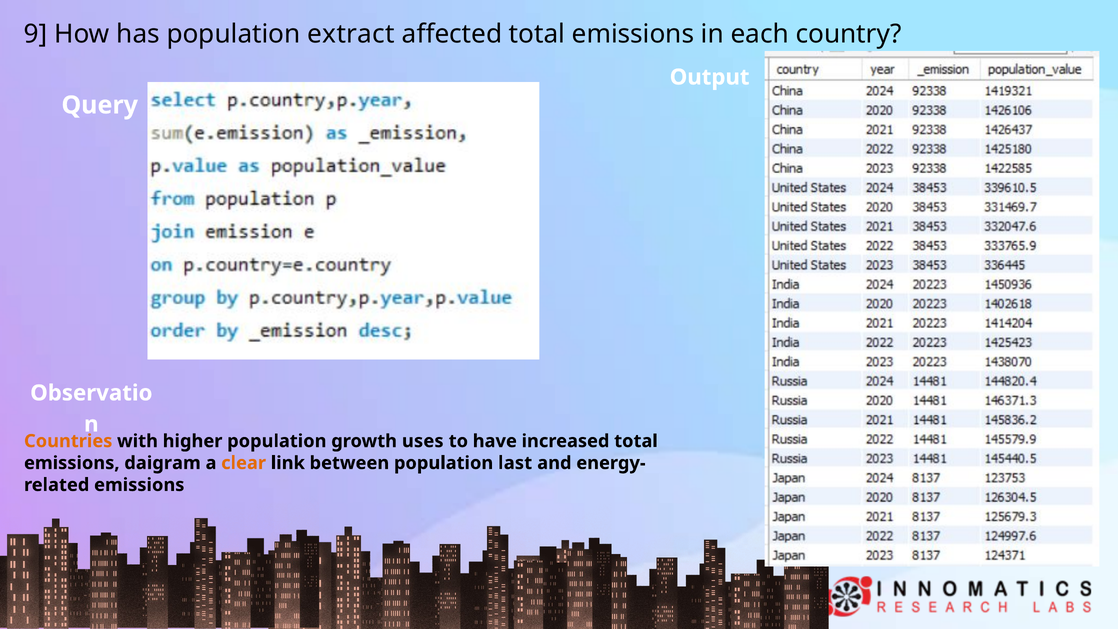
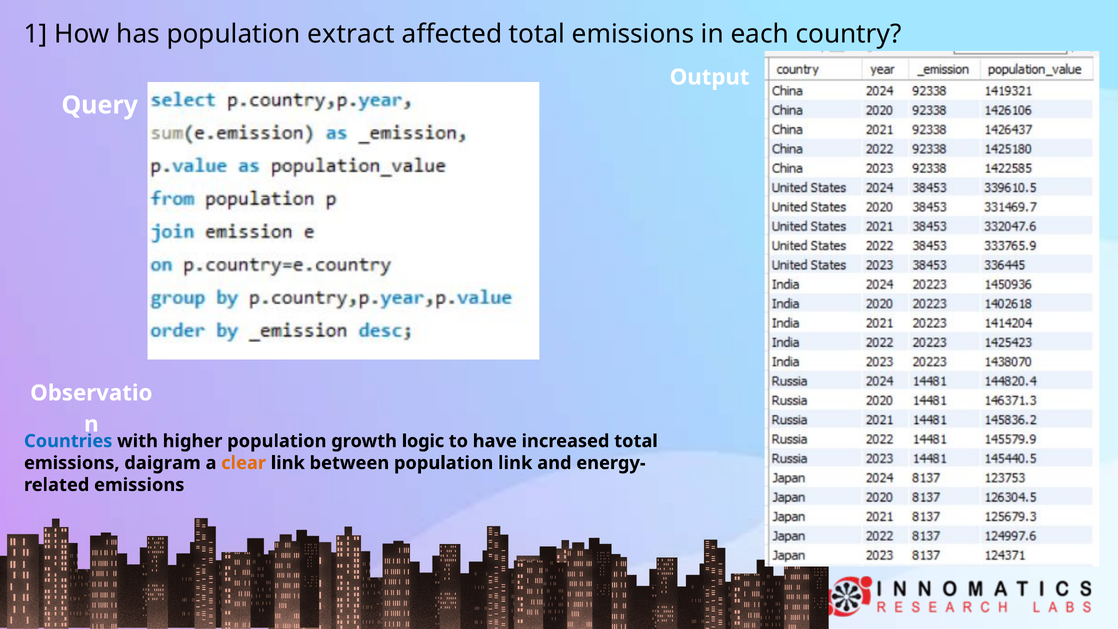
9: 9 -> 1
Countries colour: orange -> blue
uses: uses -> logic
population last: last -> link
